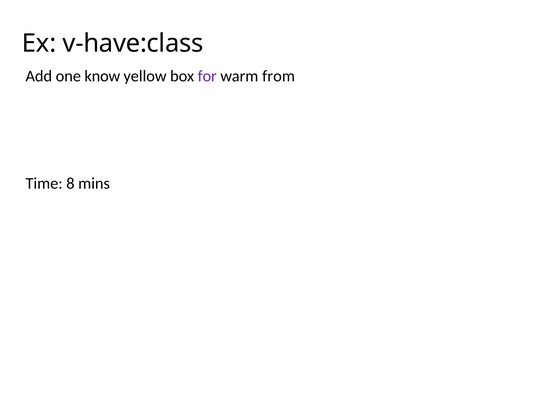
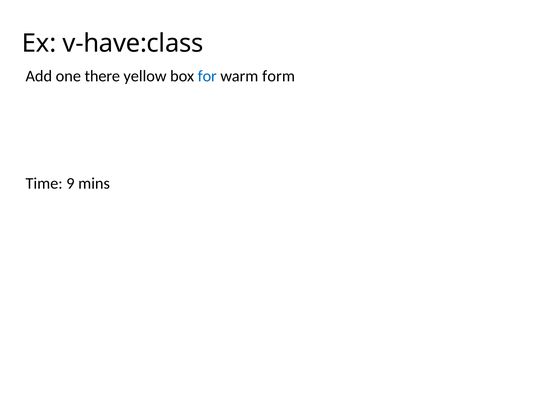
know: know -> there
for colour: purple -> blue
from: from -> form
8: 8 -> 9
